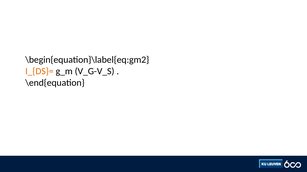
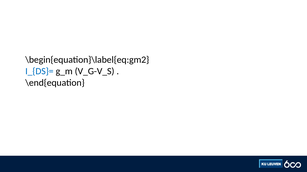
I_{DS}= colour: orange -> blue
